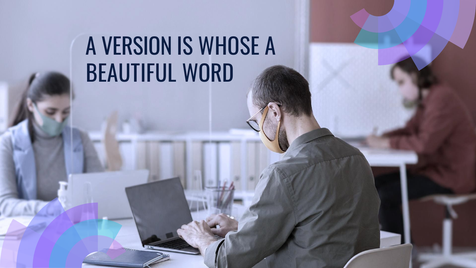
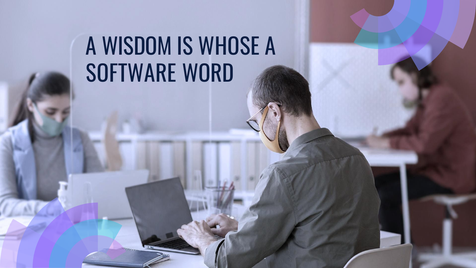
VERSION: VERSION -> WISDOM
BEAUTIFUL: BEAUTIFUL -> SOFTWARE
